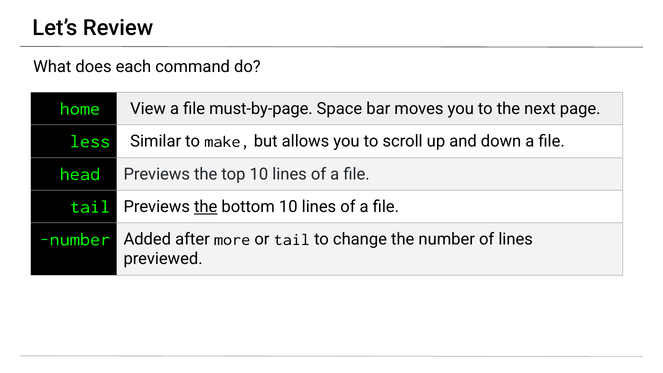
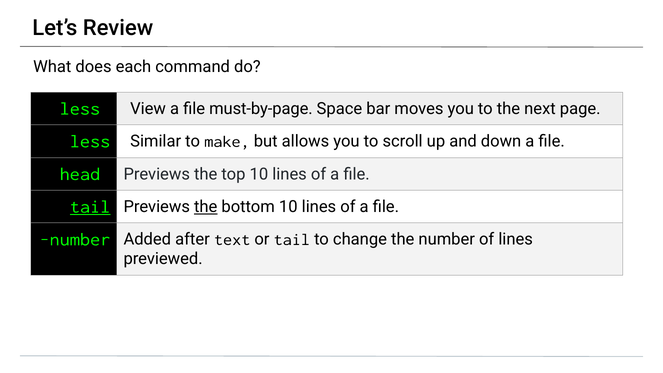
home at (80, 109): home -> less
tail at (90, 207) underline: none -> present
more: more -> text
